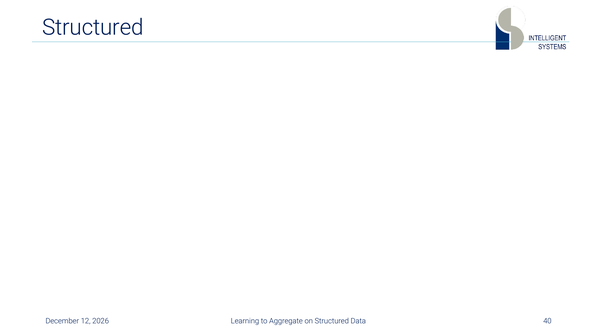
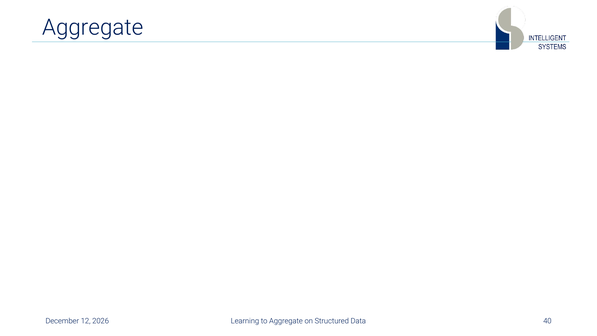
Structured at (93, 27): Structured -> Aggregate
